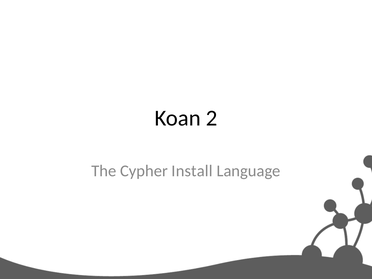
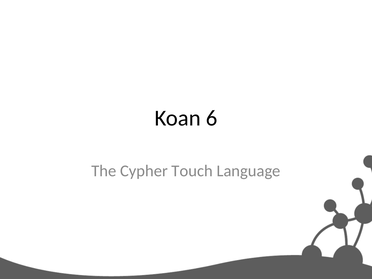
2: 2 -> 6
Install: Install -> Touch
